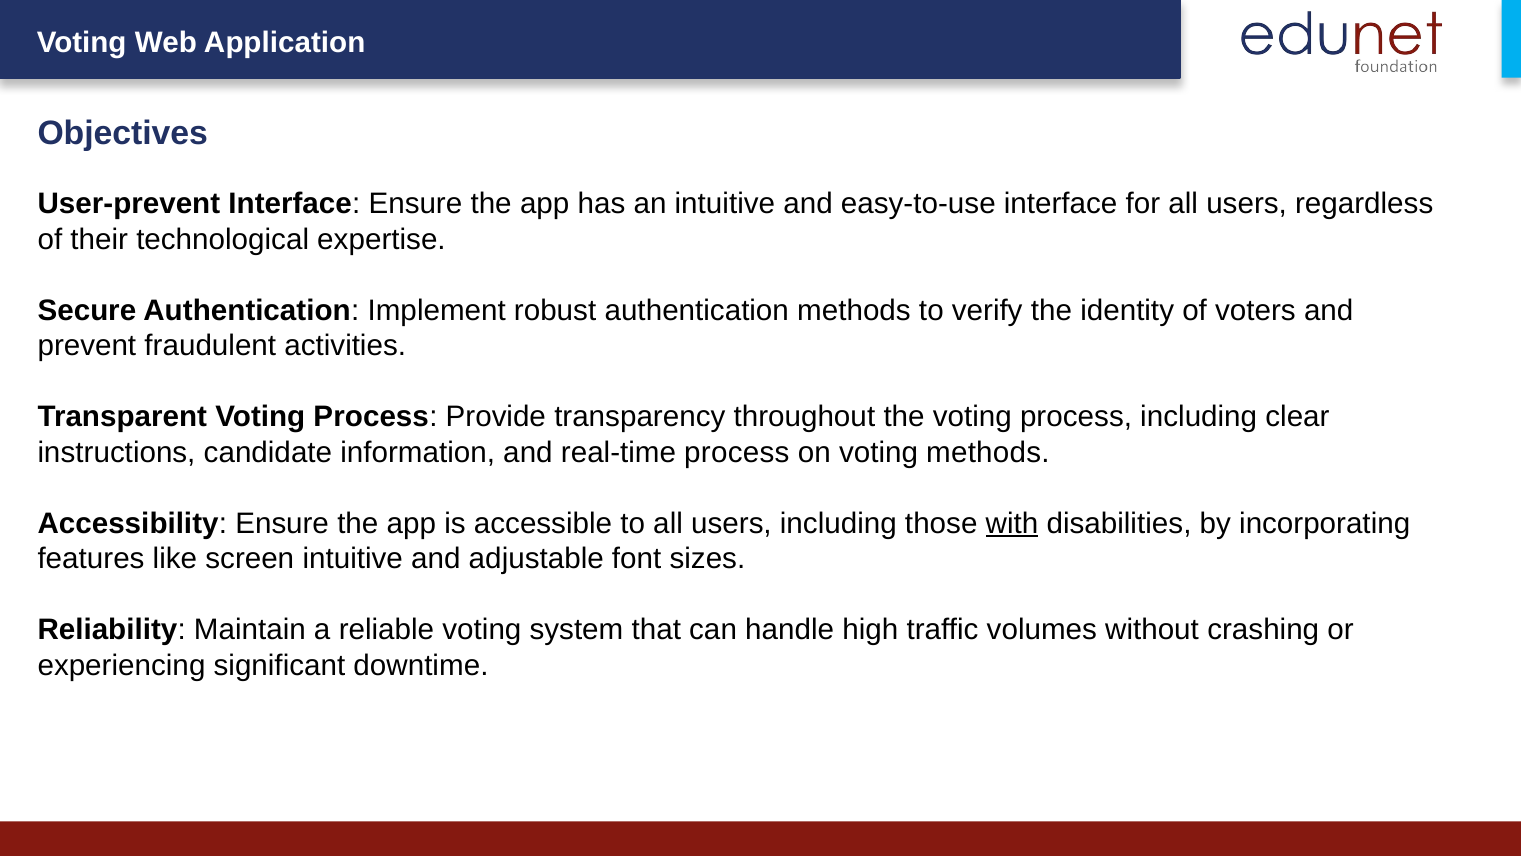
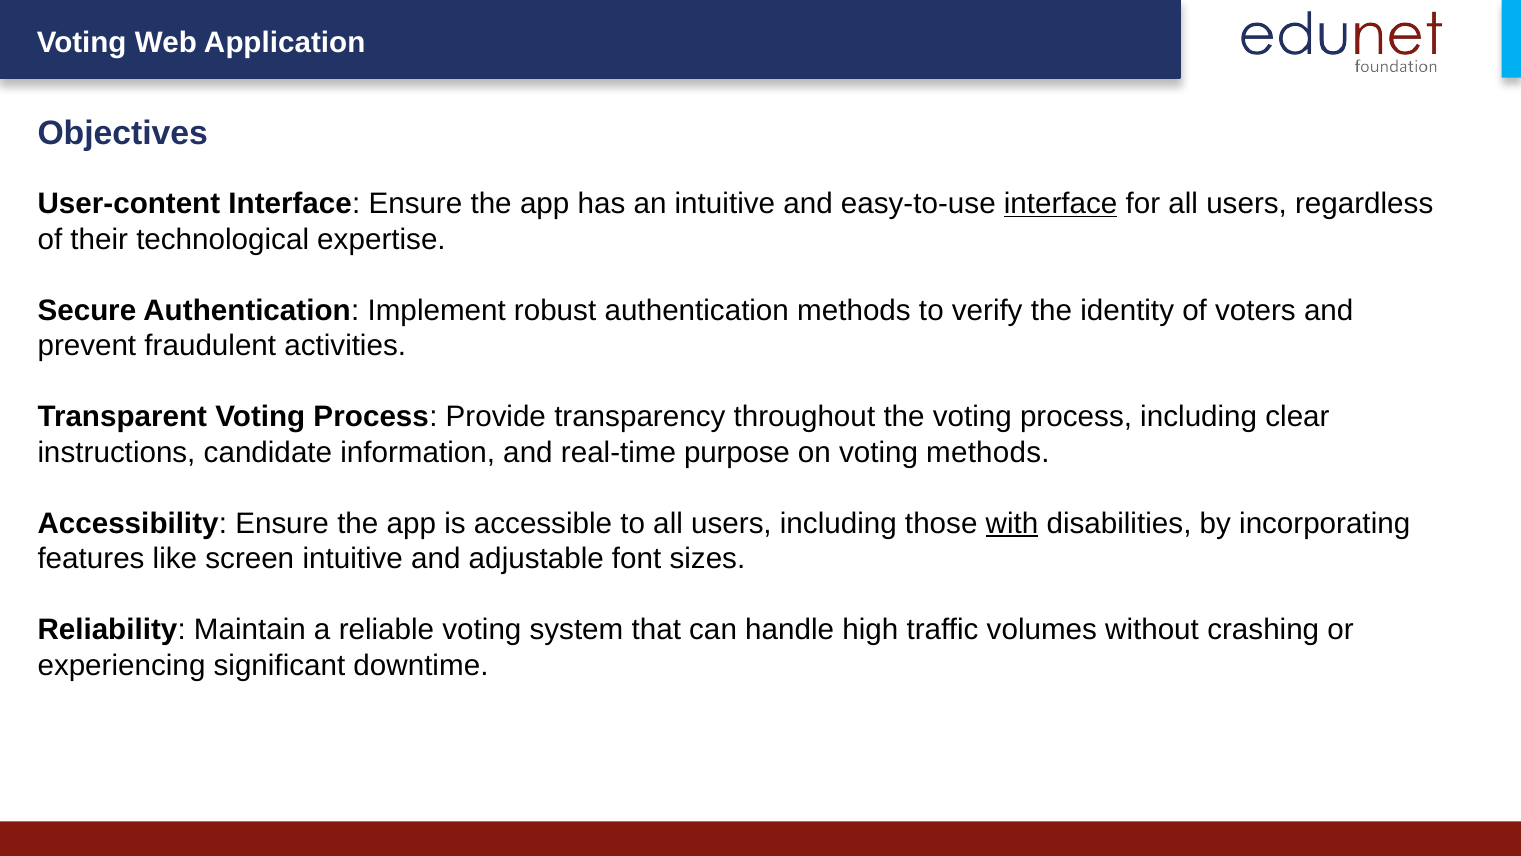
User-prevent: User-prevent -> User-content
interface at (1061, 204) underline: none -> present
real-time process: process -> purpose
